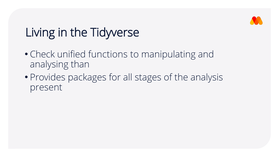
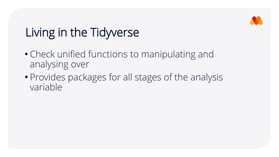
than: than -> over
present: present -> variable
